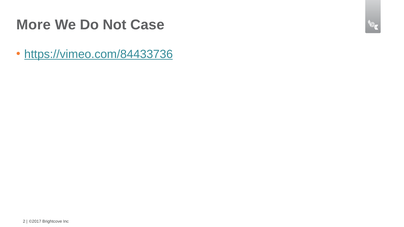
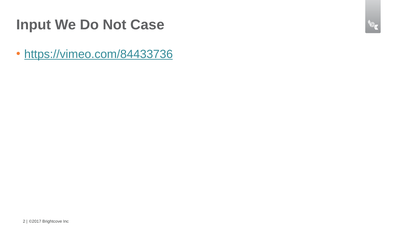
More: More -> Input
